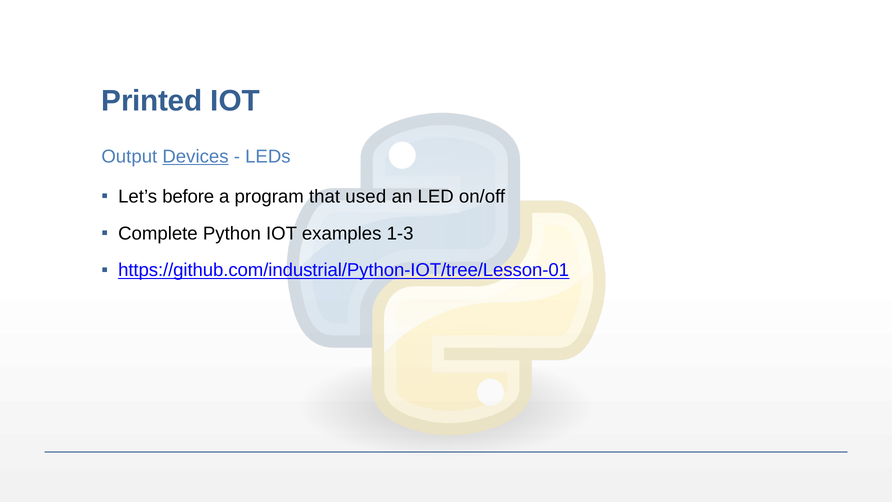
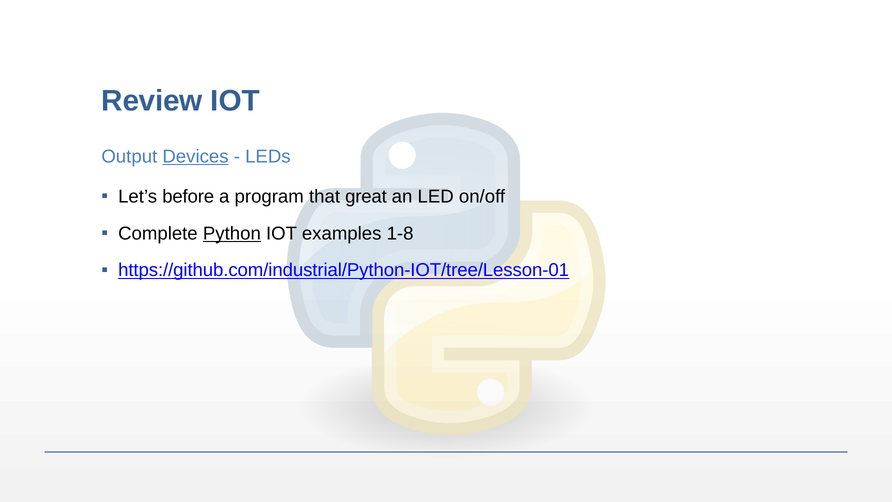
Printed: Printed -> Review
used: used -> great
Python underline: none -> present
1-3: 1-3 -> 1-8
